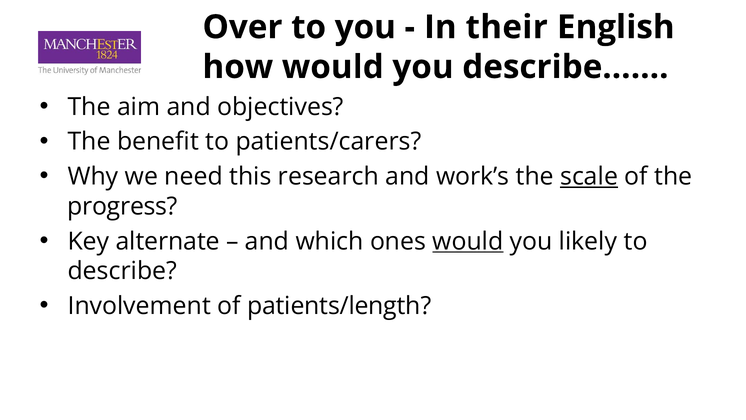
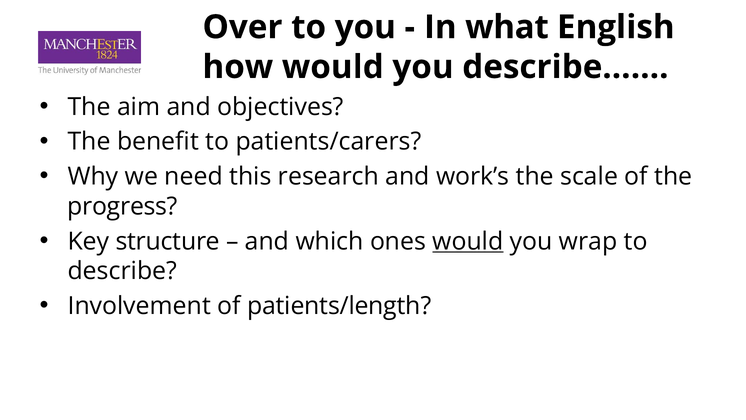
their: their -> what
scale underline: present -> none
alternate: alternate -> structure
likely: likely -> wrap
